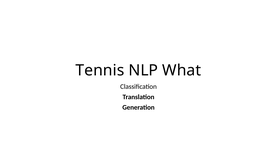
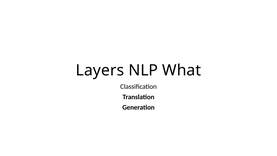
Tennis: Tennis -> Layers
